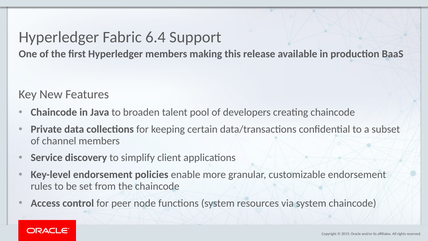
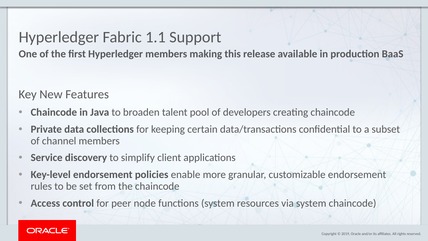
6.4: 6.4 -> 1.1
